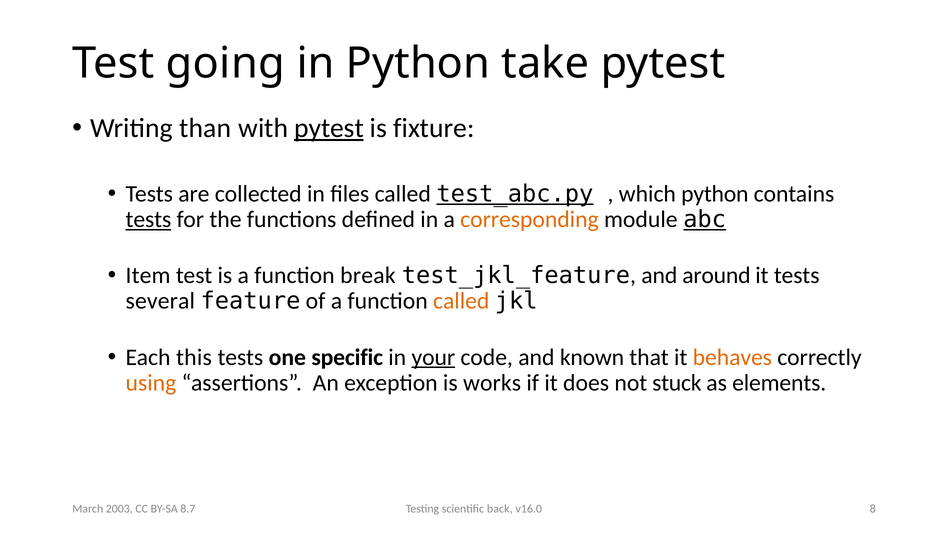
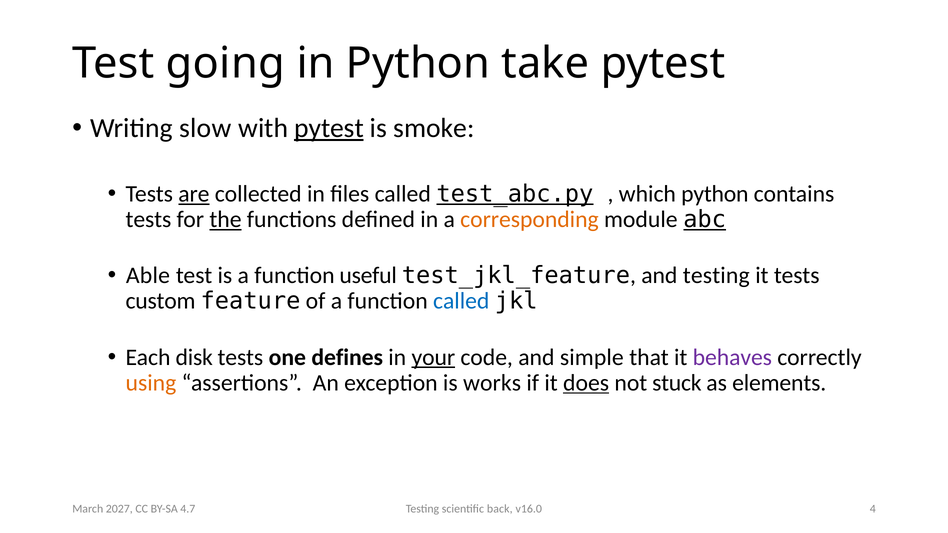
than: than -> slow
fixture: fixture -> smoke
are underline: none -> present
tests at (148, 220) underline: present -> none
the underline: none -> present
Item: Item -> Able
break: break -> useful
and around: around -> testing
several: several -> custom
called at (461, 301) colour: orange -> blue
this: this -> disk
specific: specific -> defines
known: known -> simple
behaves colour: orange -> purple
does underline: none -> present
8: 8 -> 4
2003: 2003 -> 2027
8.7: 8.7 -> 4.7
